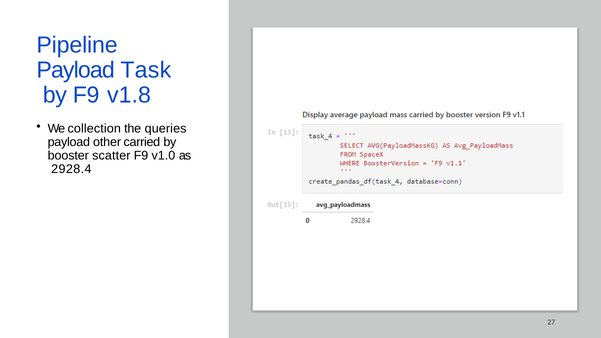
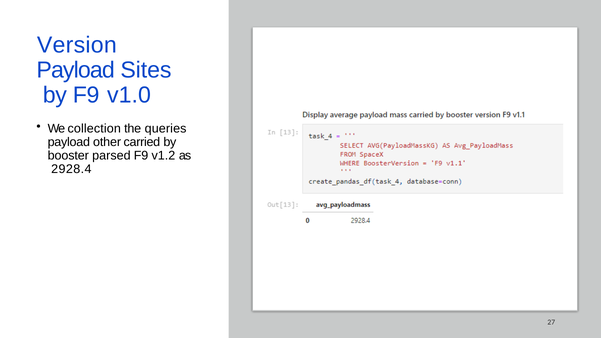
Pipeline: Pipeline -> Version
Task: Task -> Sites
v1.8: v1.8 -> v1.0
scatter: scatter -> parsed
v1.0: v1.0 -> v1.2
